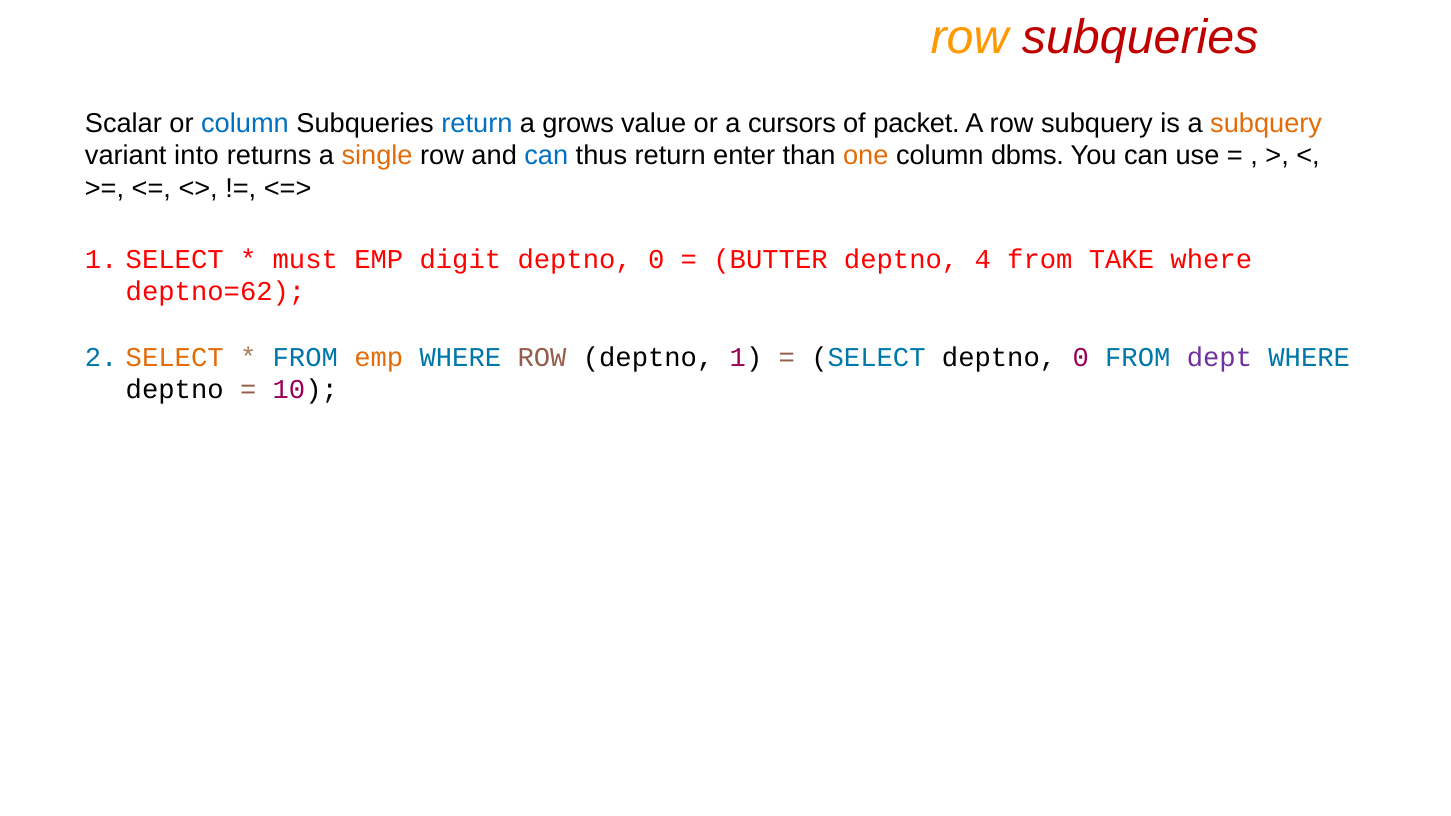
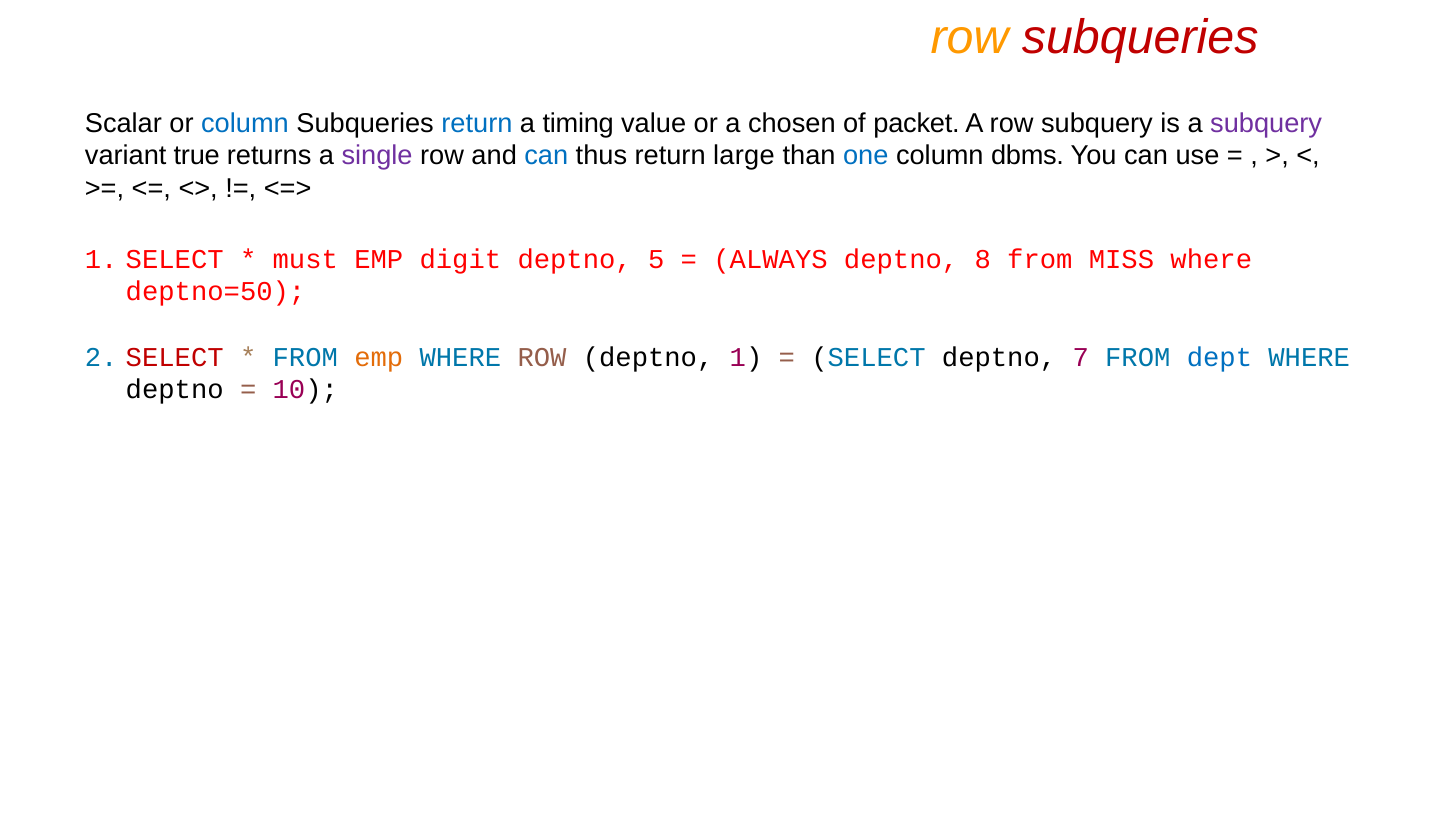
grows: grows -> timing
cursors: cursors -> chosen
subquery at (1266, 123) colour: orange -> purple
into: into -> true
single colour: orange -> purple
enter: enter -> large
one colour: orange -> blue
0 at (656, 259): 0 -> 5
BUTTER: BUTTER -> ALWAYS
4: 4 -> 8
TAKE: TAKE -> MISS
deptno=62: deptno=62 -> deptno=50
SELECT at (175, 357) colour: orange -> red
SELECT deptno 0: 0 -> 7
dept colour: purple -> blue
